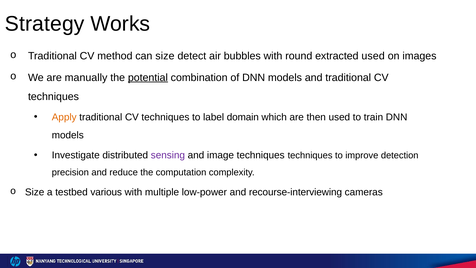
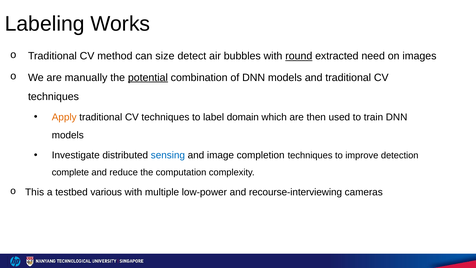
Strategy: Strategy -> Labeling
round underline: none -> present
extracted used: used -> need
sensing colour: purple -> blue
image techniques: techniques -> completion
precision: precision -> complete
Size at (35, 192): Size -> This
